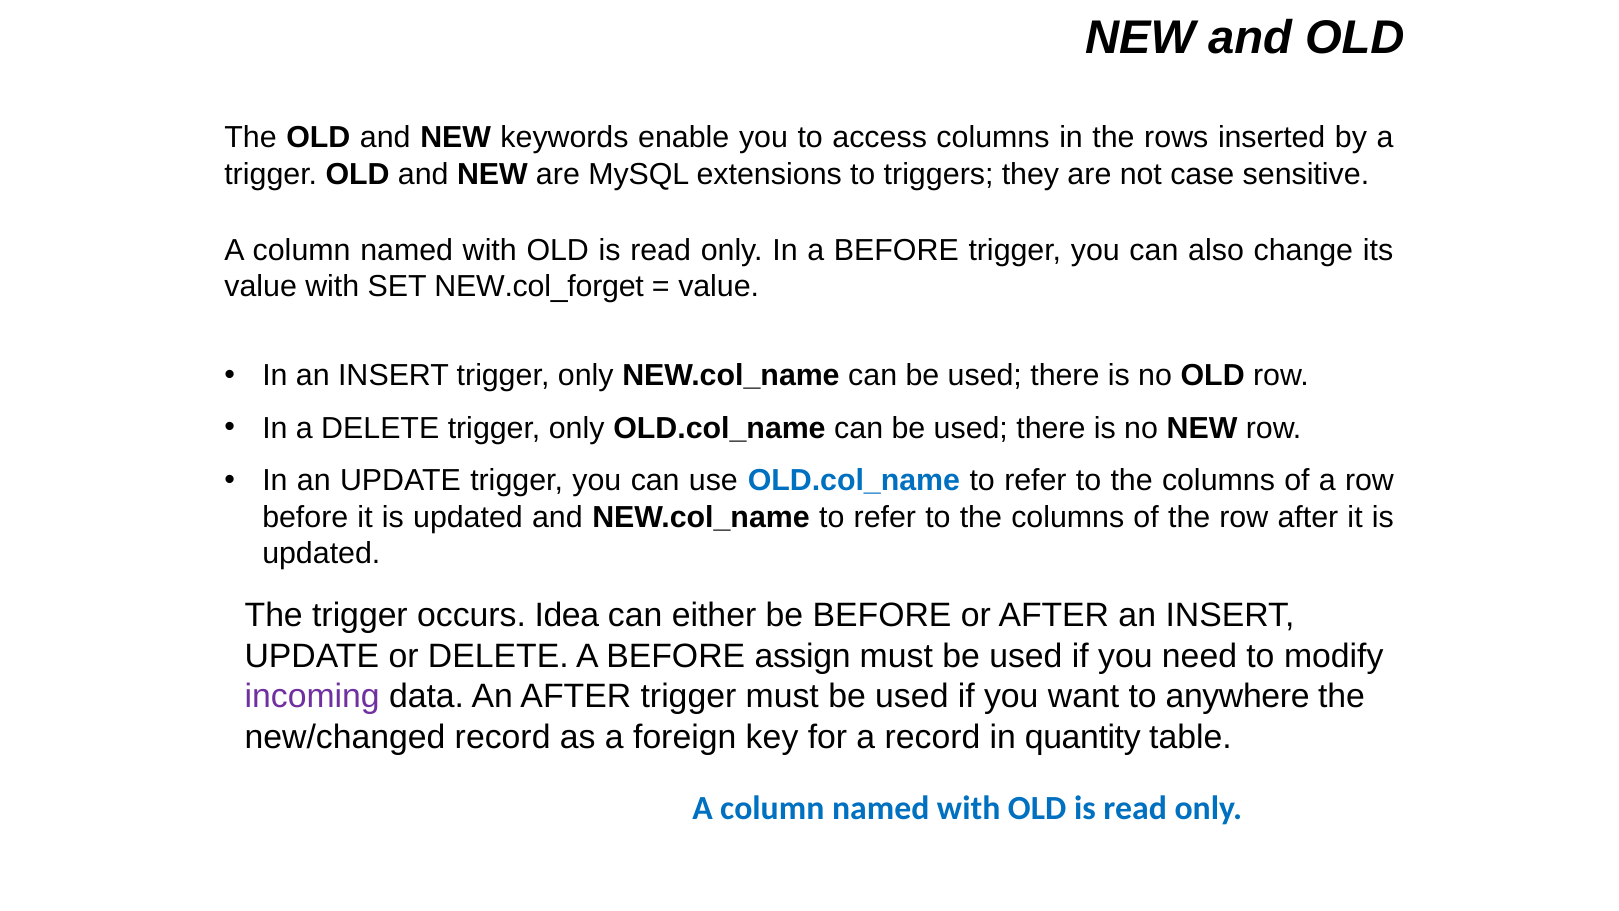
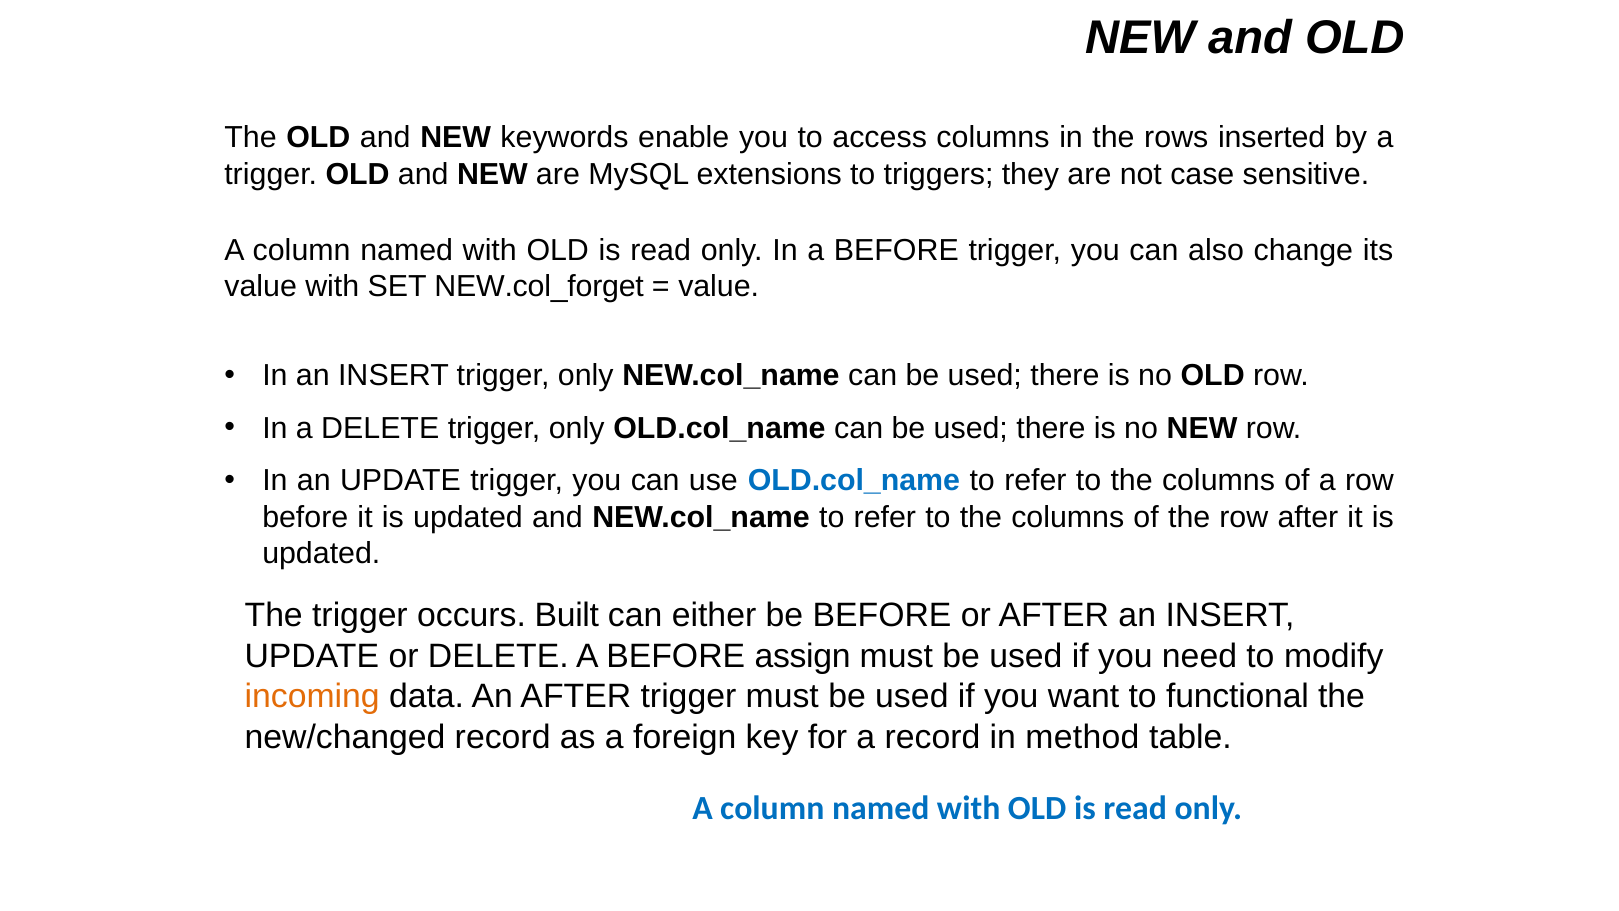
Idea: Idea -> Built
incoming colour: purple -> orange
anywhere: anywhere -> functional
quantity: quantity -> method
